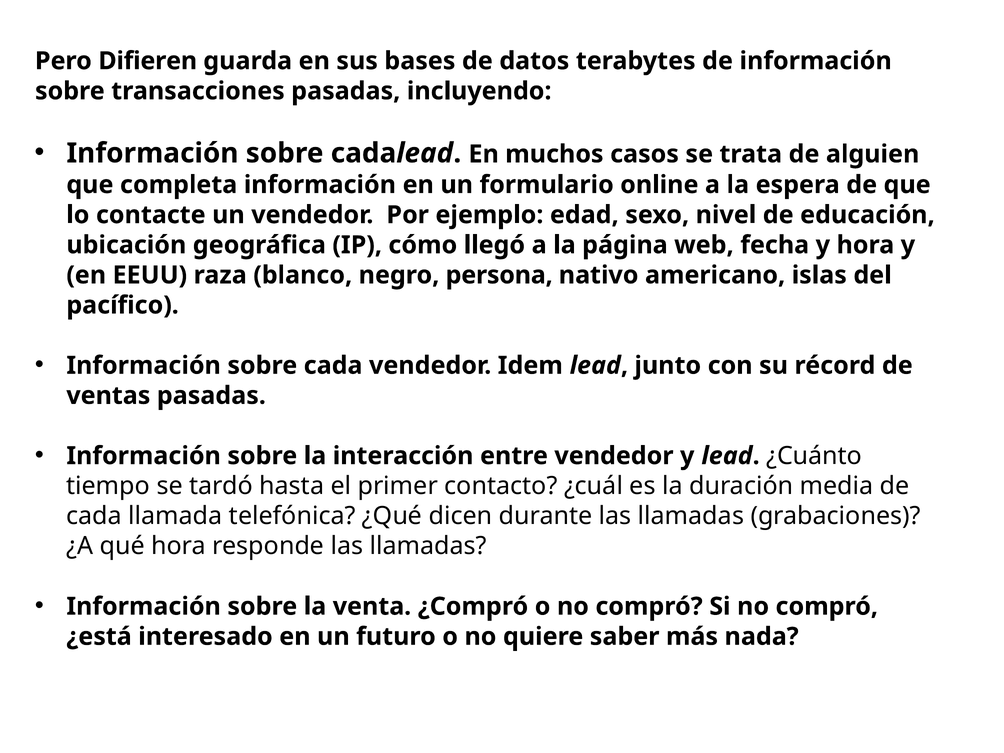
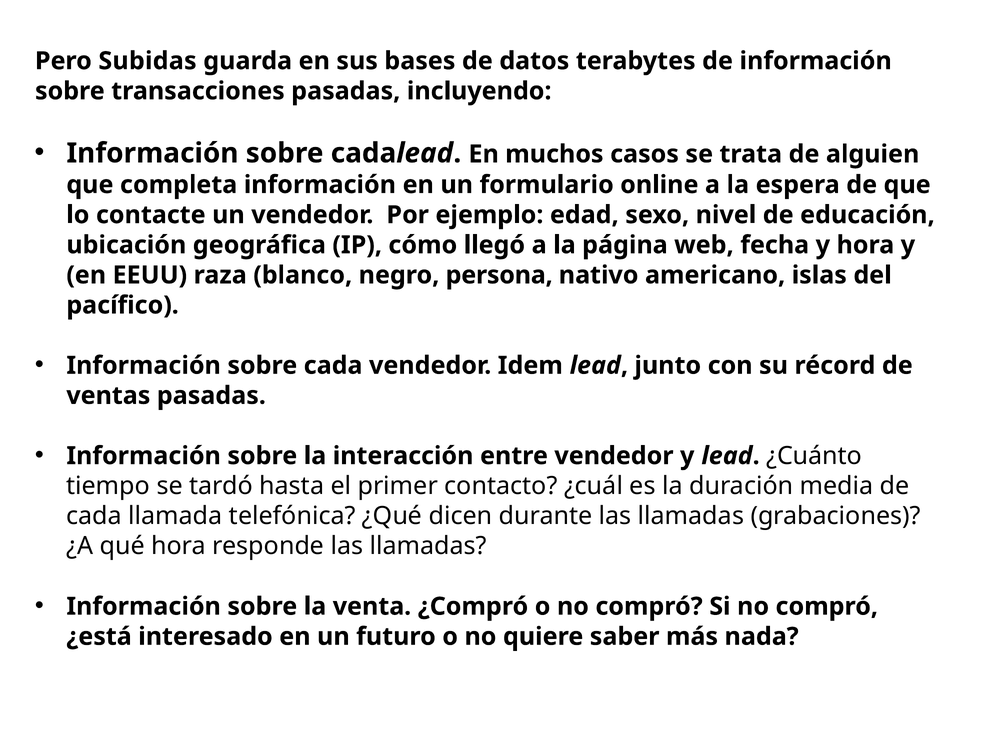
Difieren: Difieren -> Subidas
